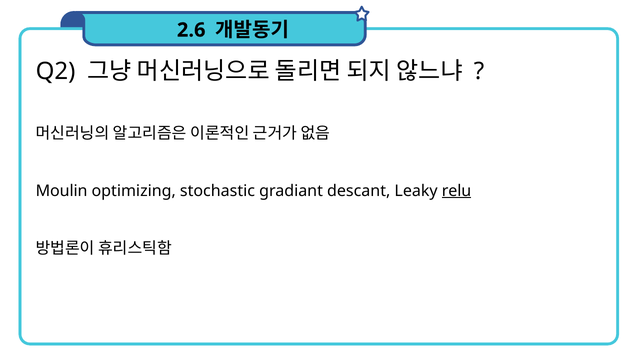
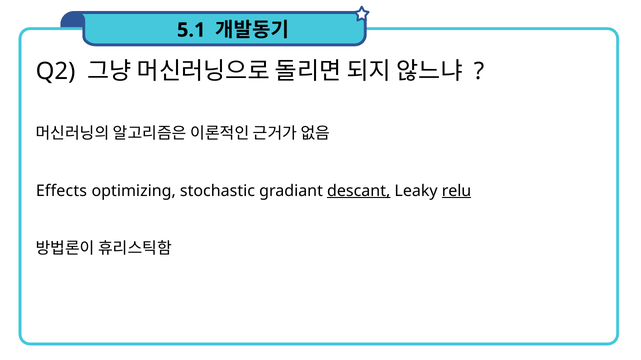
2.6: 2.6 -> 5.1
Moulin: Moulin -> Effects
descant underline: none -> present
